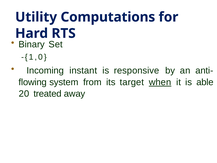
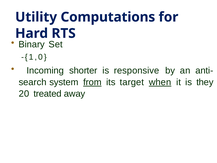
instant: instant -> shorter
flowing: flowing -> search
from underline: none -> present
able: able -> they
